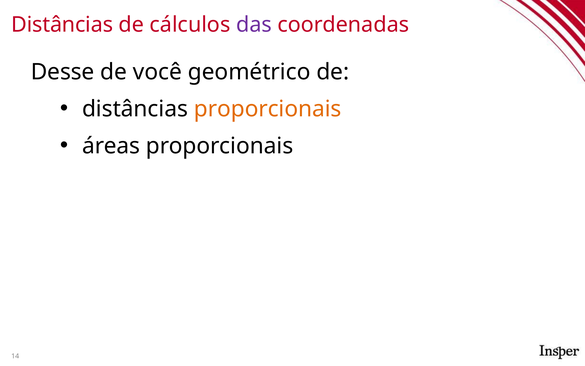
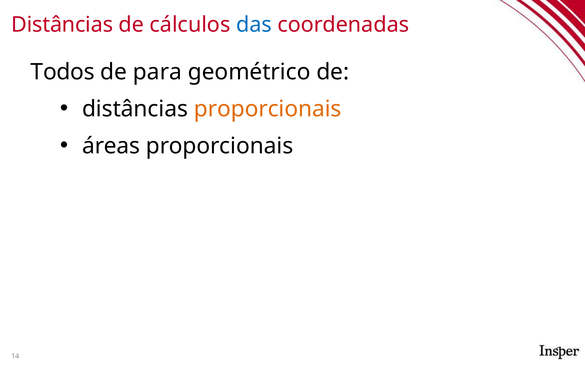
das colour: purple -> blue
Desse: Desse -> Todos
você: você -> para
